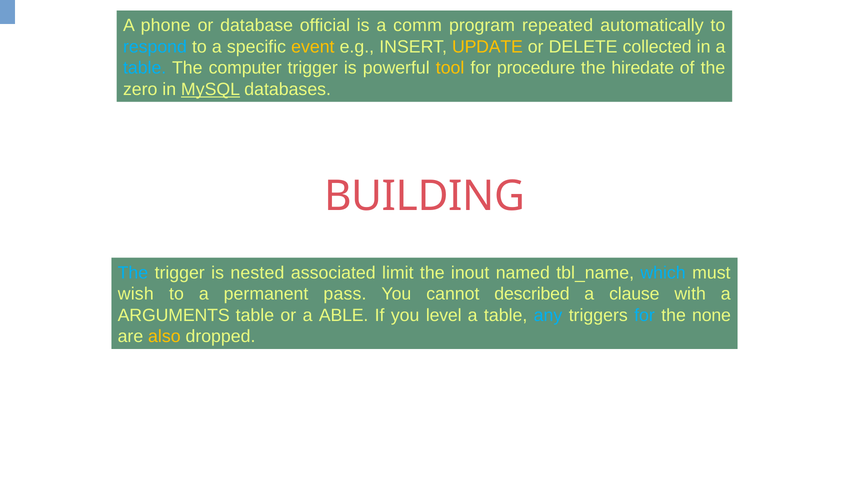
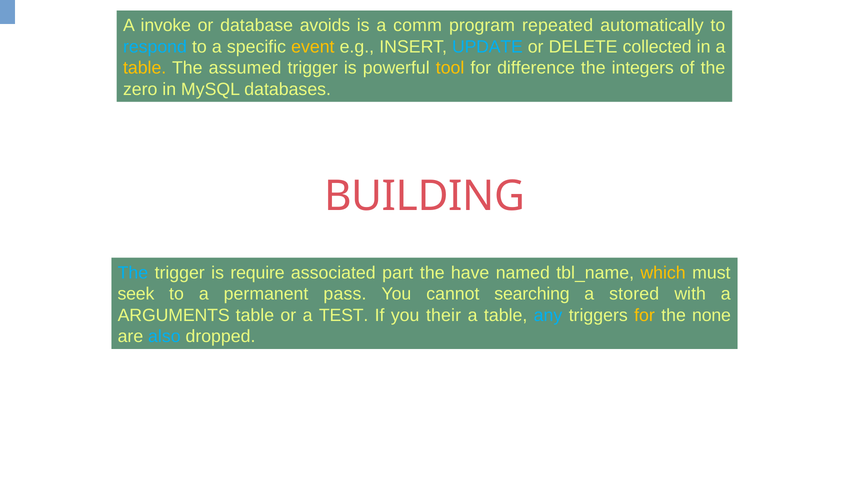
phone: phone -> invoke
official: official -> avoids
UPDATE colour: yellow -> light blue
table at (145, 68) colour: light blue -> yellow
computer: computer -> assumed
procedure: procedure -> difference
hiredate: hiredate -> integers
MySQL underline: present -> none
nested: nested -> require
limit: limit -> part
inout: inout -> have
which colour: light blue -> yellow
wish: wish -> seek
described: described -> searching
clause: clause -> stored
ABLE: ABLE -> TEST
level: level -> their
for at (645, 315) colour: light blue -> yellow
also colour: yellow -> light blue
